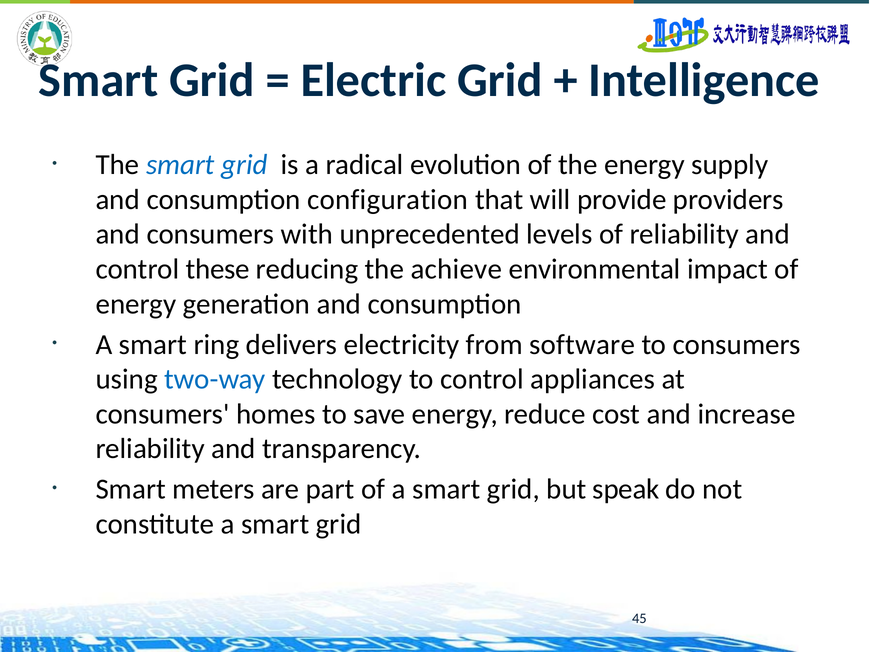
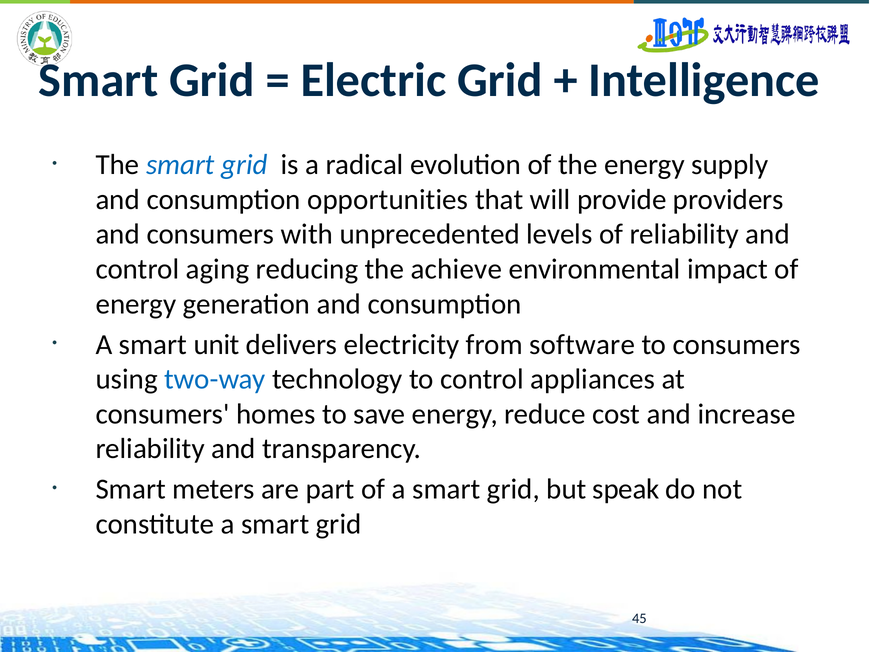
configuration: configuration -> opportunities
these: these -> aging
ring: ring -> unit
